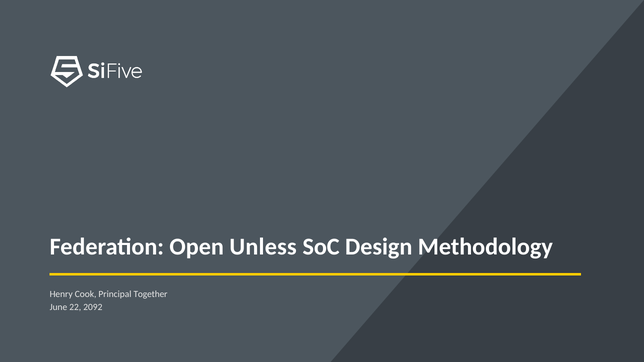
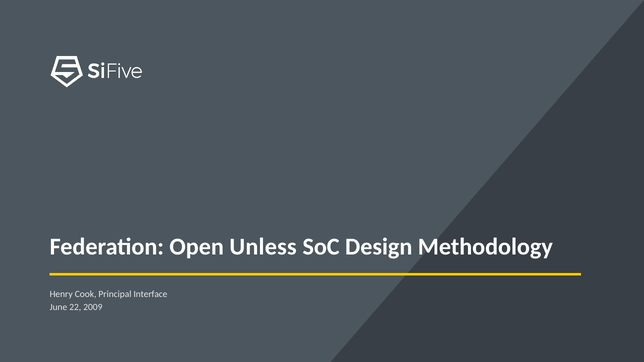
Together: Together -> Interface
2092: 2092 -> 2009
